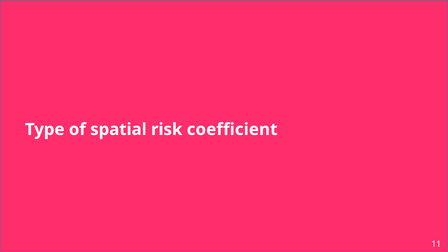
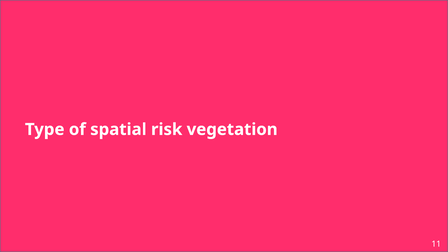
coefficient: coefficient -> vegetation
